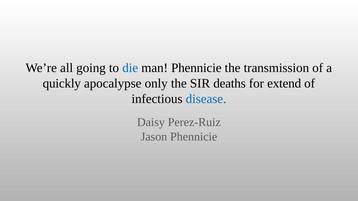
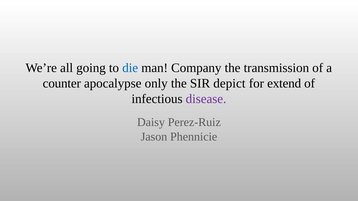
man Phennicie: Phennicie -> Company
quickly: quickly -> counter
deaths: deaths -> depict
disease colour: blue -> purple
